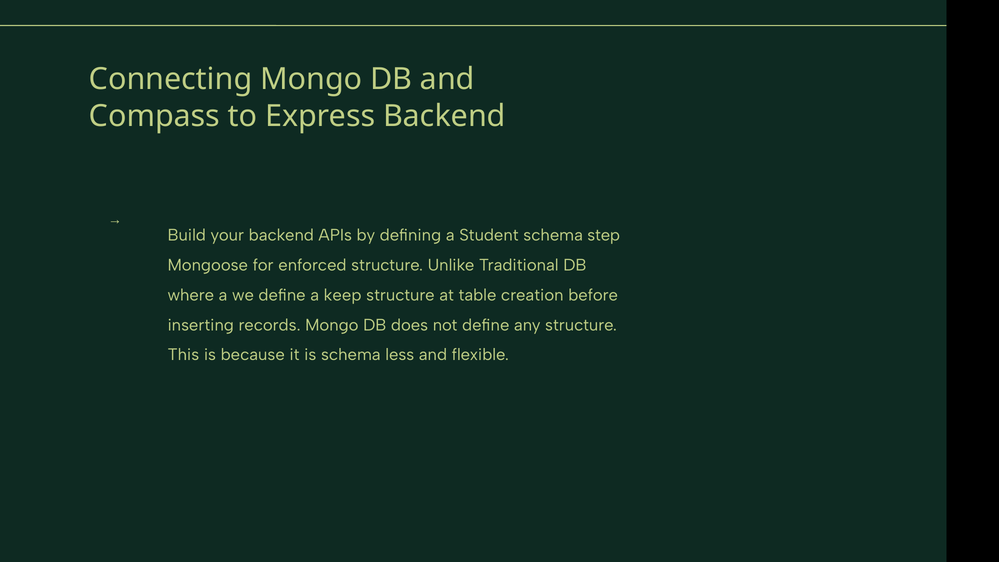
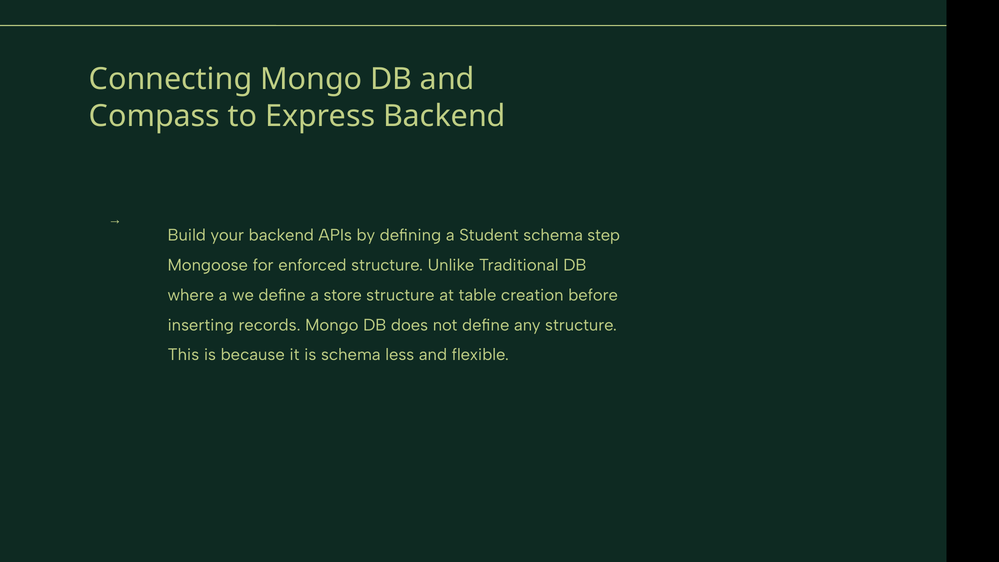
keep: keep -> store
